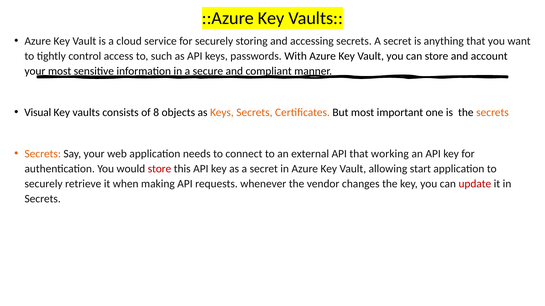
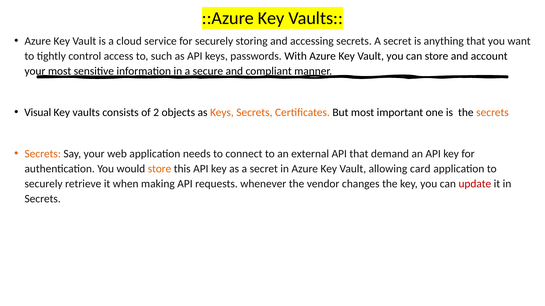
8: 8 -> 2
working: working -> demand
store at (160, 169) colour: red -> orange
start: start -> card
